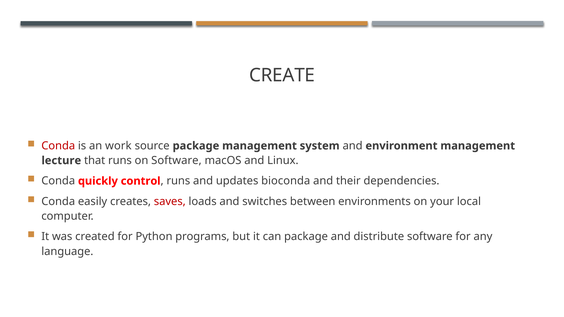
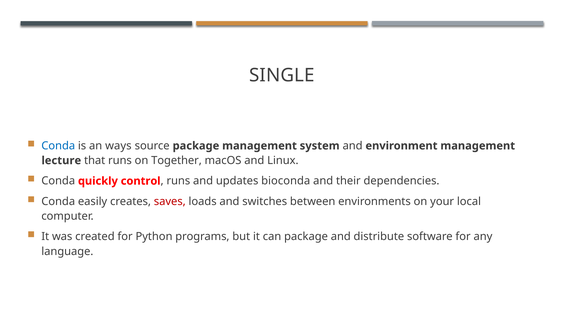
CREATE: CREATE -> SINGLE
Conda at (58, 146) colour: red -> blue
work: work -> ways
on Software: Software -> Together
